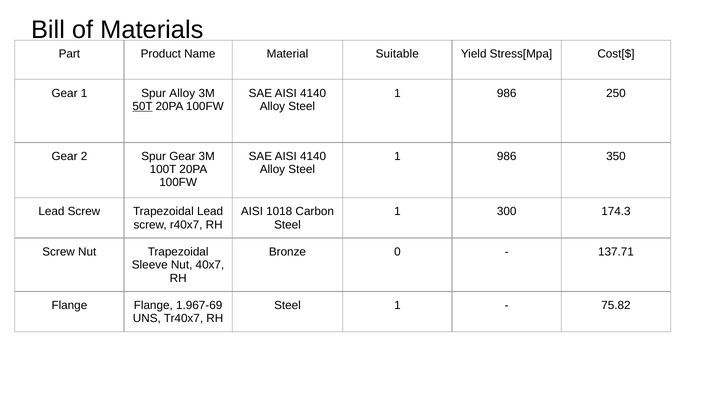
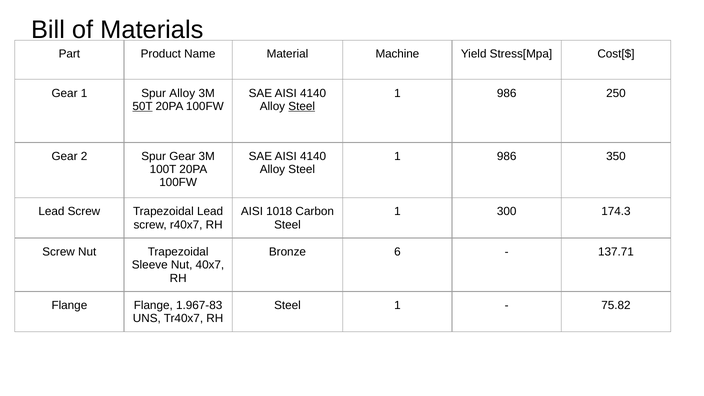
Suitable: Suitable -> Machine
Steel at (302, 106) underline: none -> present
0: 0 -> 6
1.967-69: 1.967-69 -> 1.967-83
